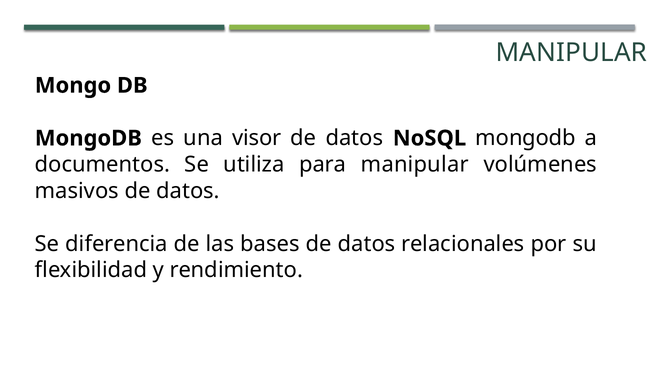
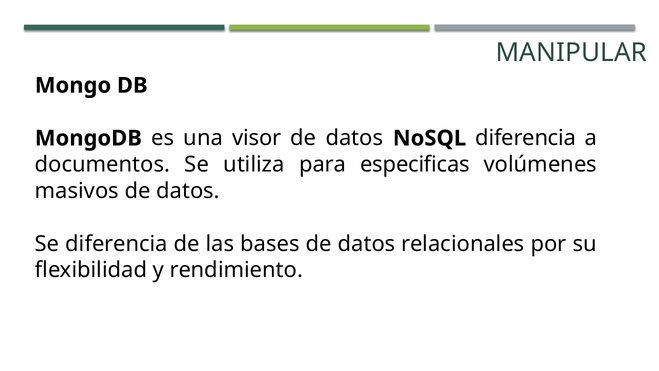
NoSQL mongodb: mongodb -> diferencia
para manipular: manipular -> especificas
